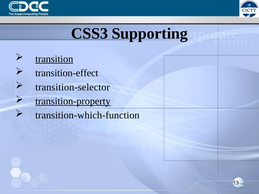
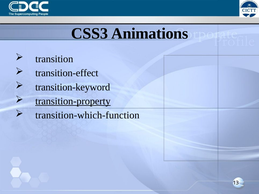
Supporting: Supporting -> Animations
transition underline: present -> none
transition-selector: transition-selector -> transition-keyword
